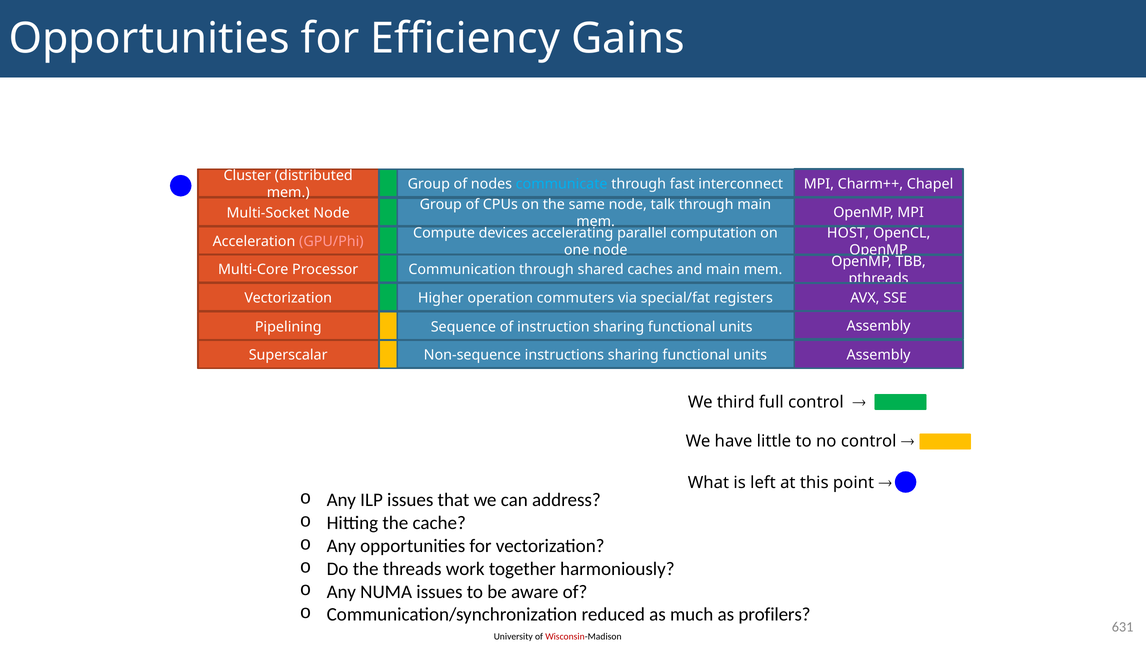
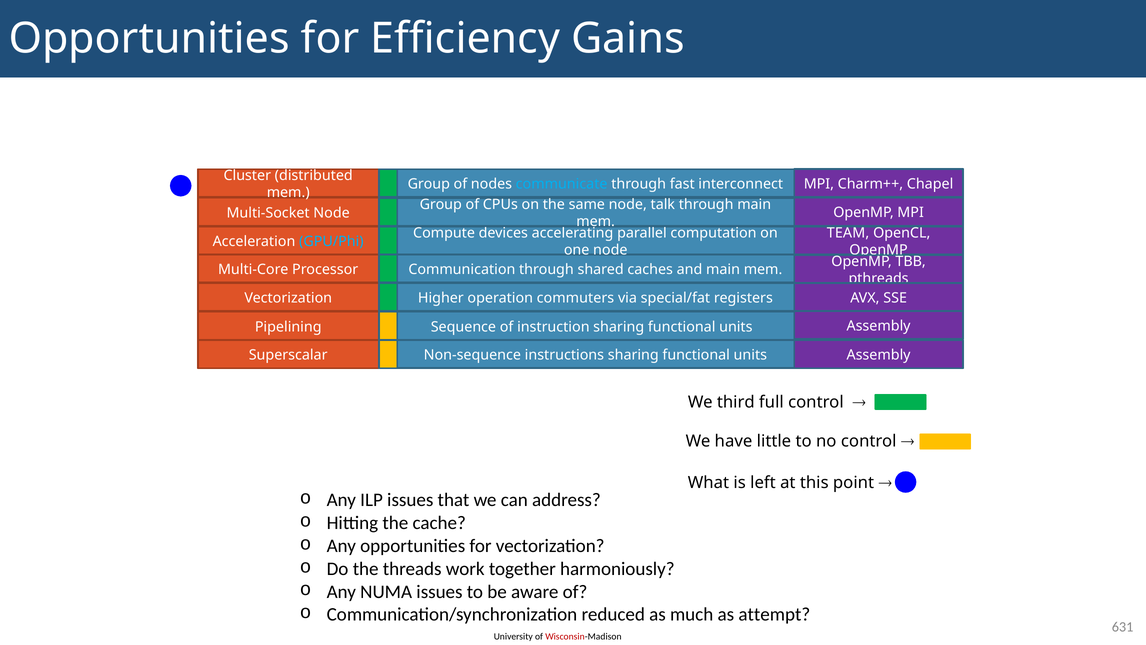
HOST: HOST -> TEAM
GPU/Phi colour: pink -> light blue
profilers: profilers -> attempt
